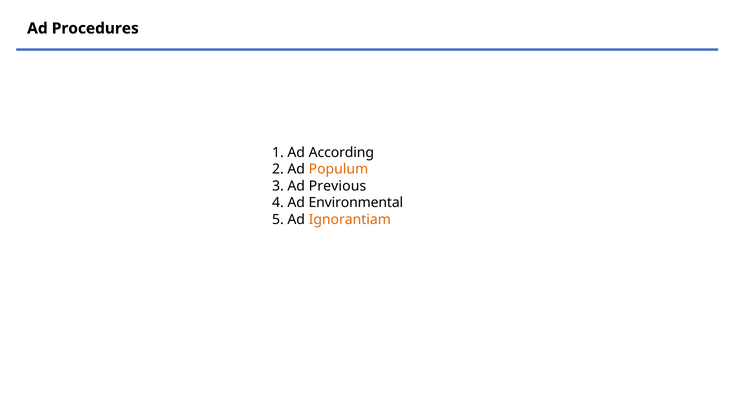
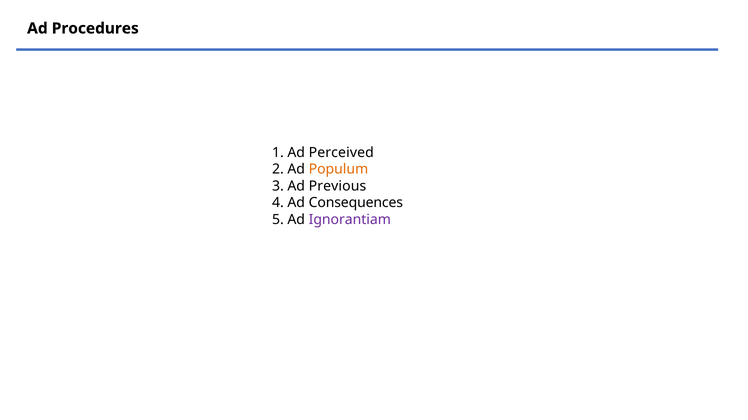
According: According -> Perceived
Environmental: Environmental -> Consequences
Ignorantiam colour: orange -> purple
